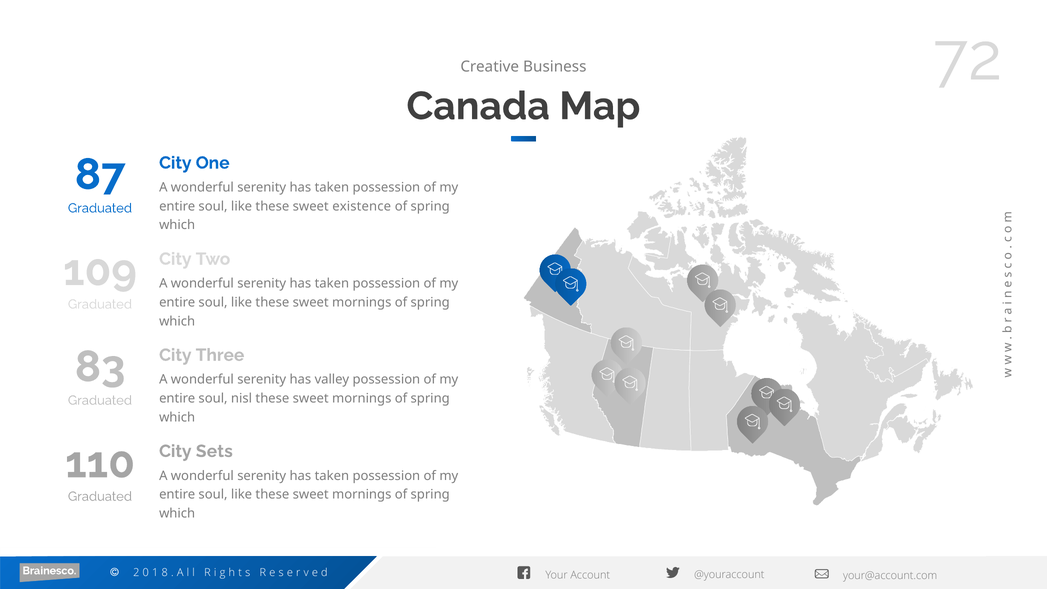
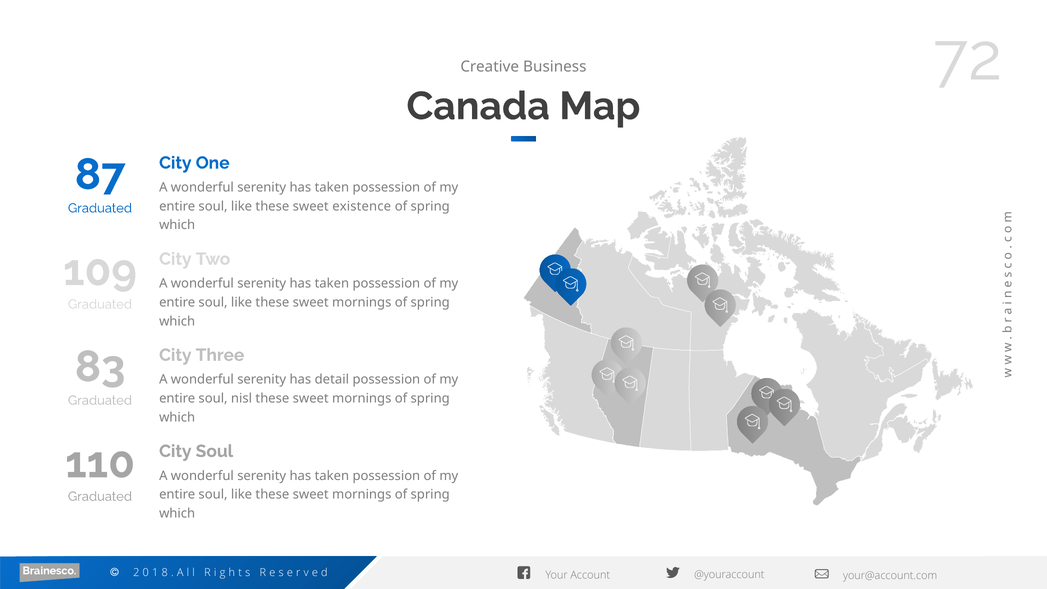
valley: valley -> detail
City Sets: Sets -> Soul
